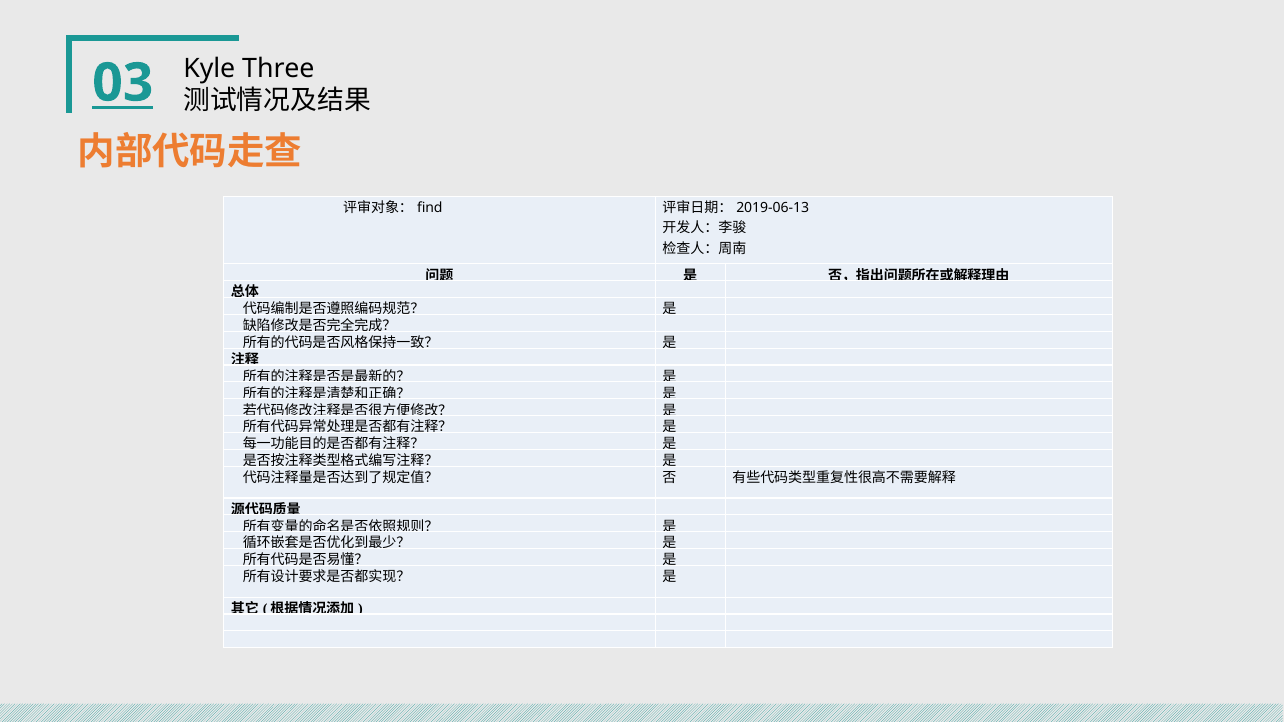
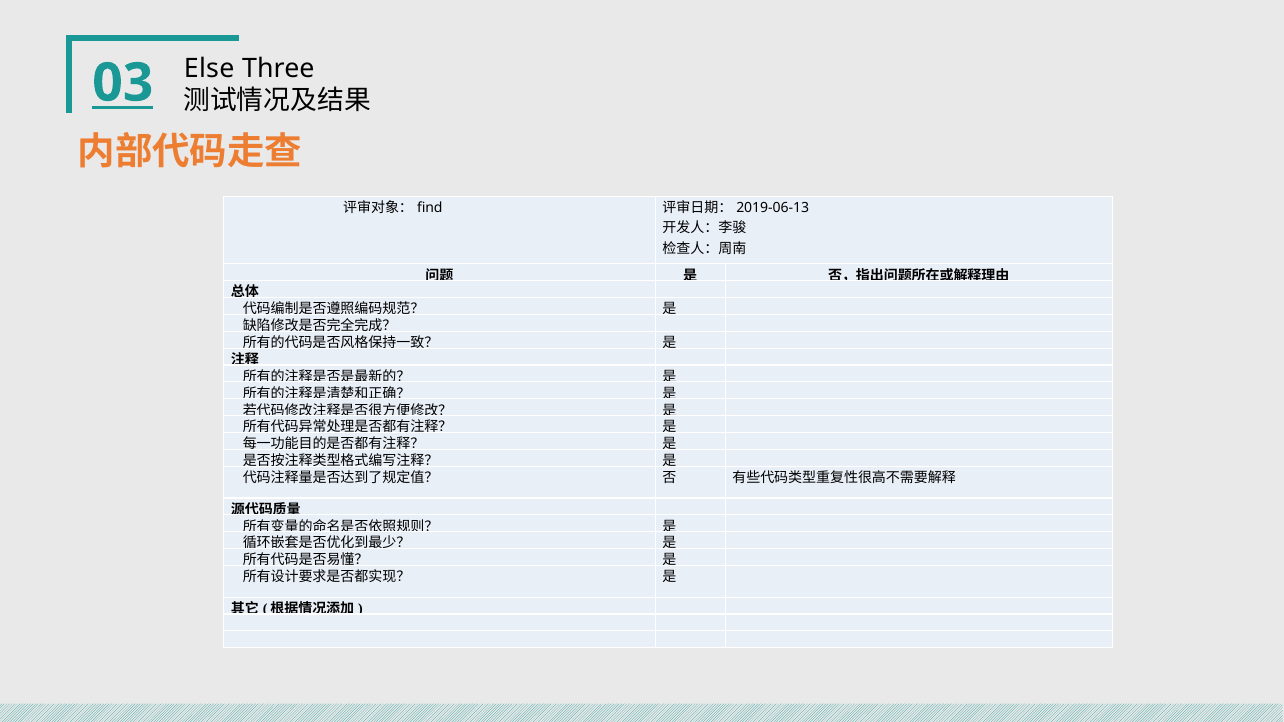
Kyle: Kyle -> Else
